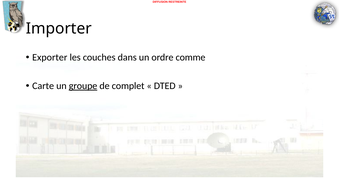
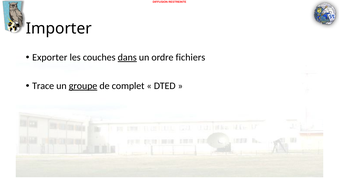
dans underline: none -> present
comme: comme -> fichiers
Carte: Carte -> Trace
